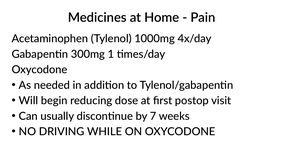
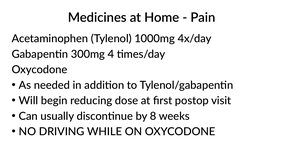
1: 1 -> 4
7: 7 -> 8
